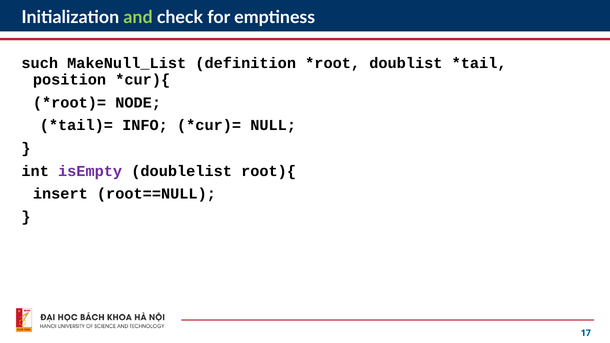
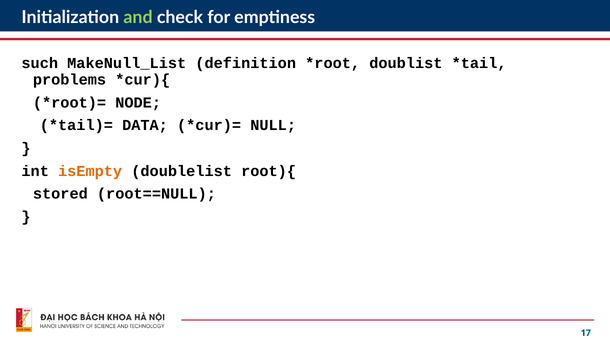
position: position -> problems
INFO: INFO -> DATA
isEmpty colour: purple -> orange
insert: insert -> stored
